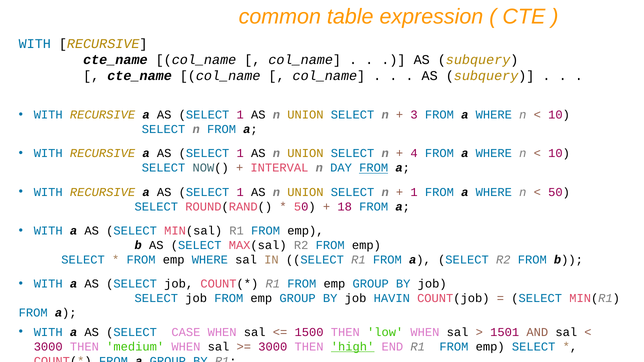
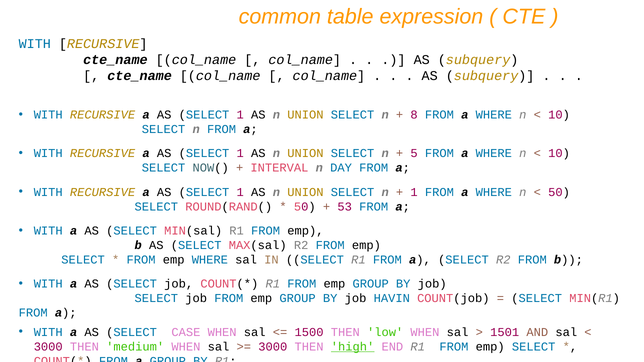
3: 3 -> 8
4: 4 -> 5
FROM at (374, 168) underline: present -> none
18: 18 -> 53
